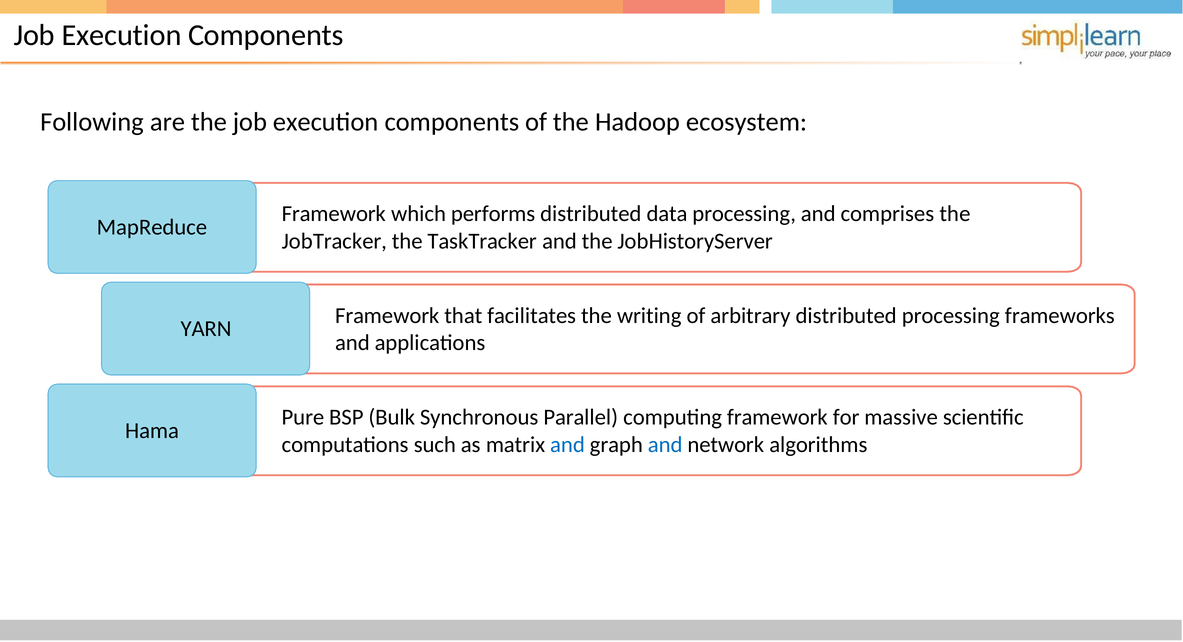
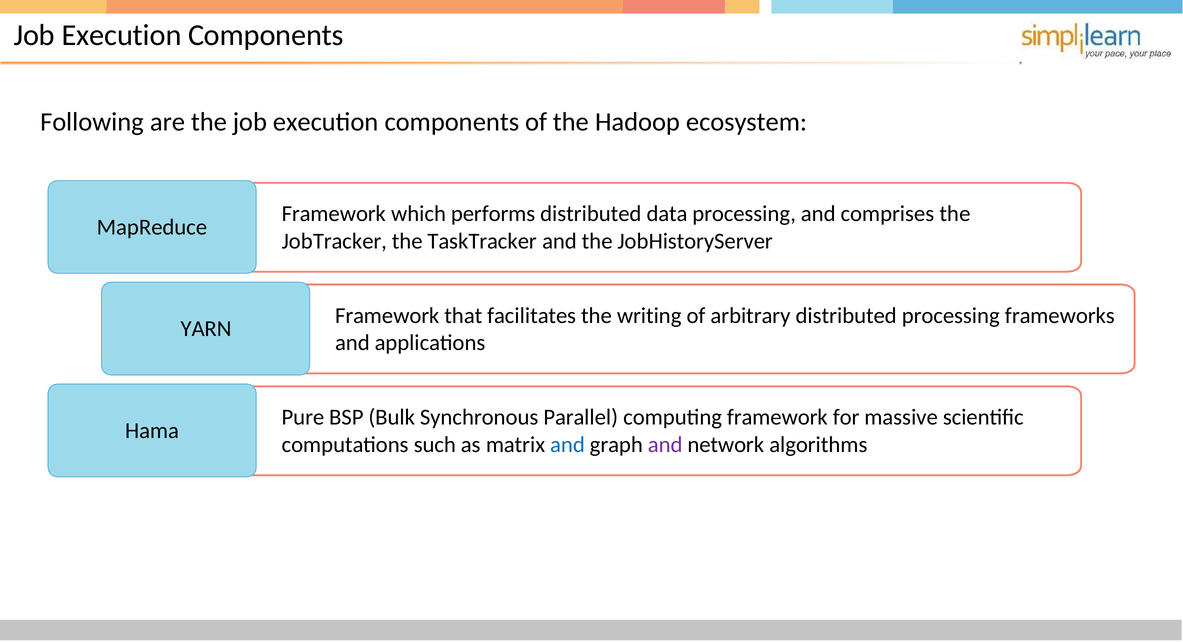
and at (665, 445) colour: blue -> purple
